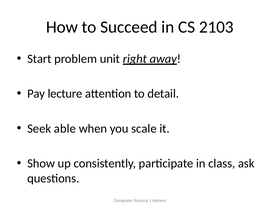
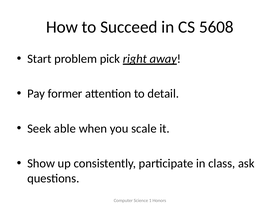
2103: 2103 -> 5608
unit: unit -> pick
lecture: lecture -> former
